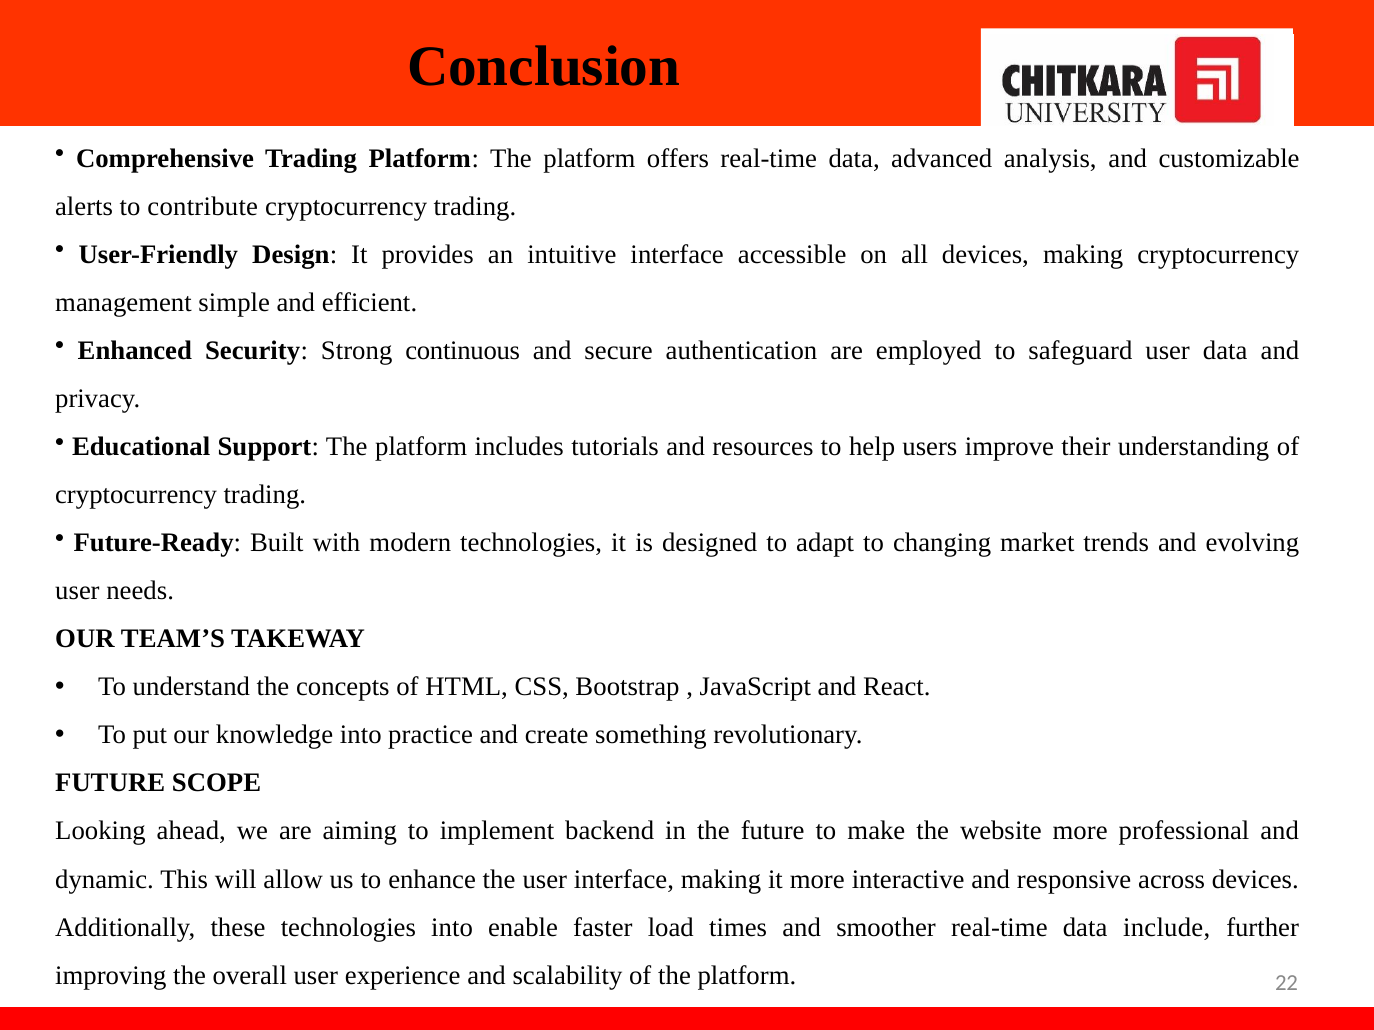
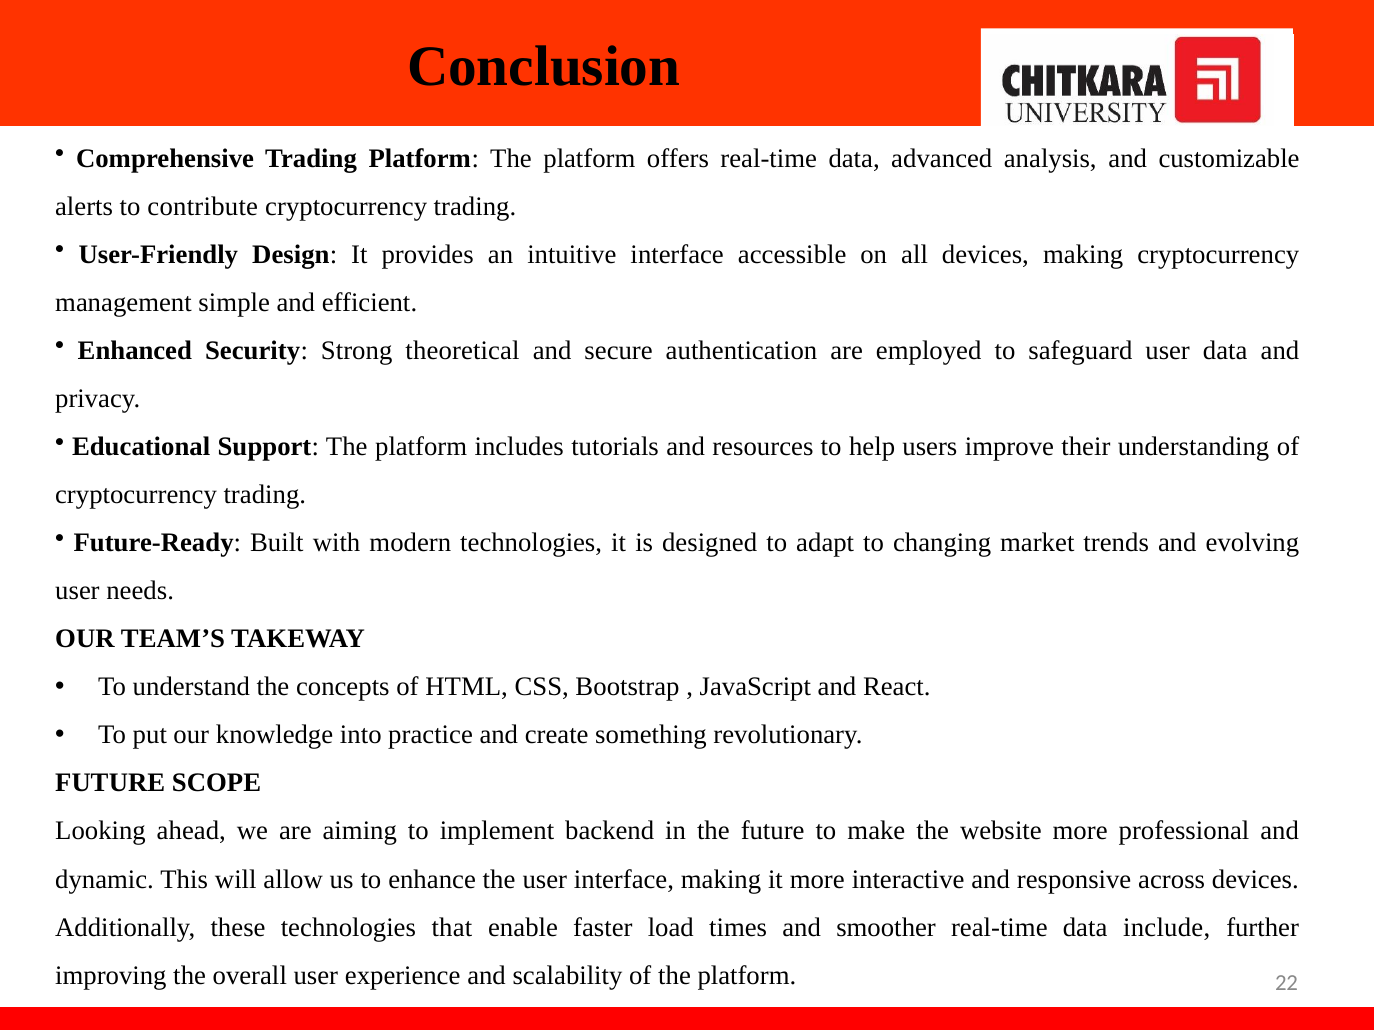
continuous: continuous -> theoretical
technologies into: into -> that
